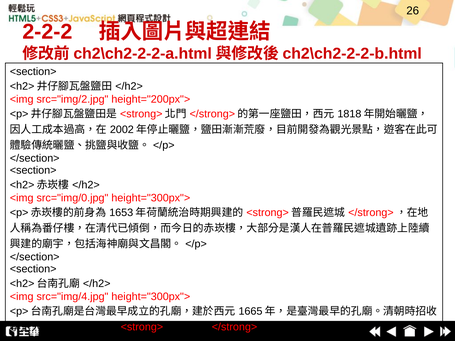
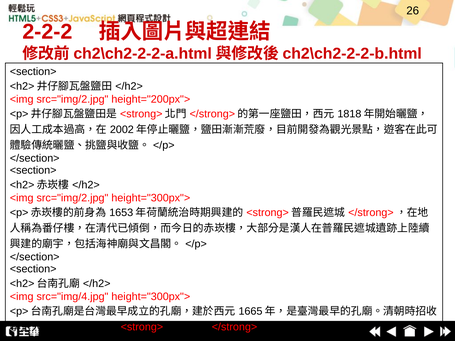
src="img/0.jpg at (72, 198): src="img/0.jpg -> src="img/2.jpg
